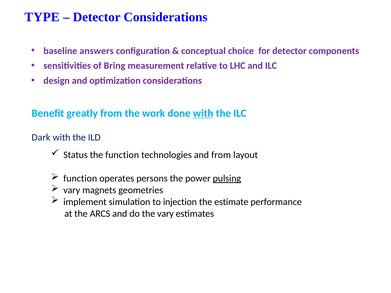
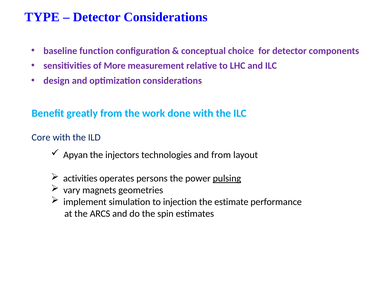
answers: answers -> function
Bring: Bring -> More
with at (203, 113) underline: present -> none
Dark: Dark -> Core
Status: Status -> Apyan
the function: function -> injectors
function at (80, 179): function -> activities
the vary: vary -> spin
